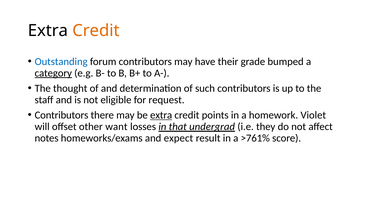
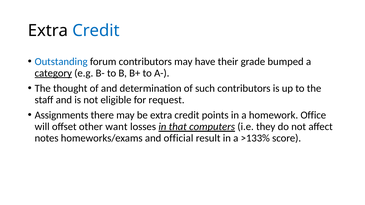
Credit at (96, 31) colour: orange -> blue
Contributors at (62, 115): Contributors -> Assignments
extra at (161, 115) underline: present -> none
Violet: Violet -> Office
undergrad: undergrad -> computers
expect: expect -> official
>761%: >761% -> >133%
